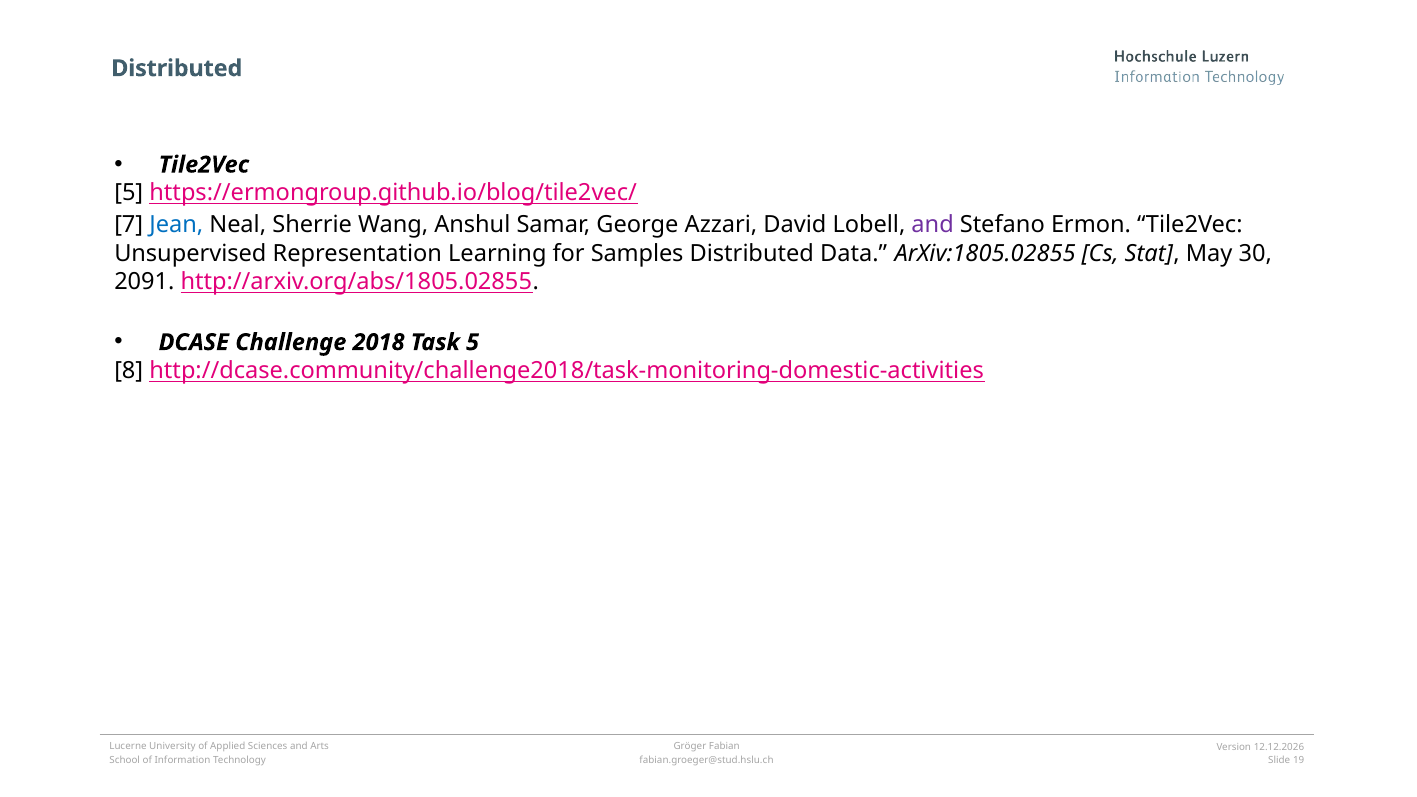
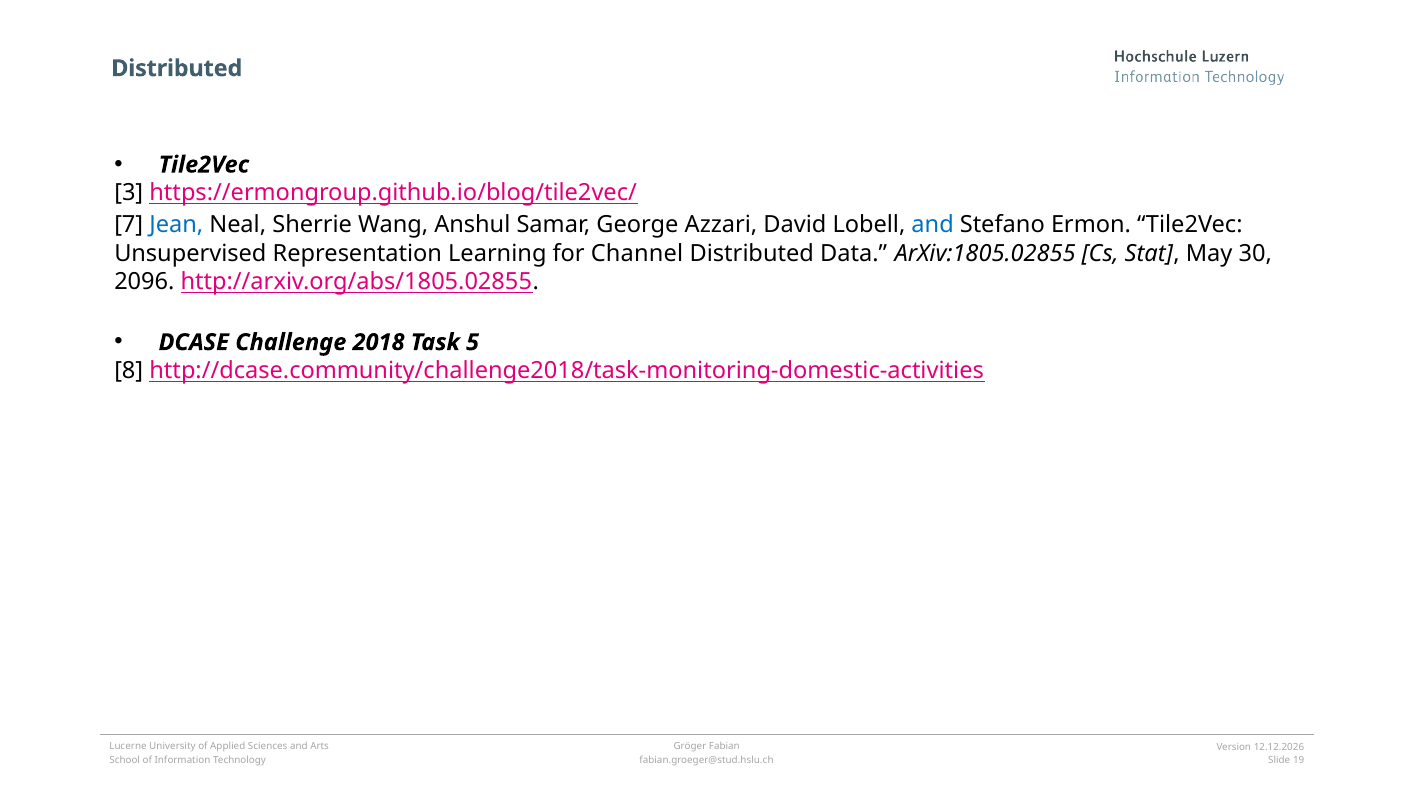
5 at (129, 193): 5 -> 3
and at (933, 225) colour: purple -> blue
Samples: Samples -> Channel
2091: 2091 -> 2096
